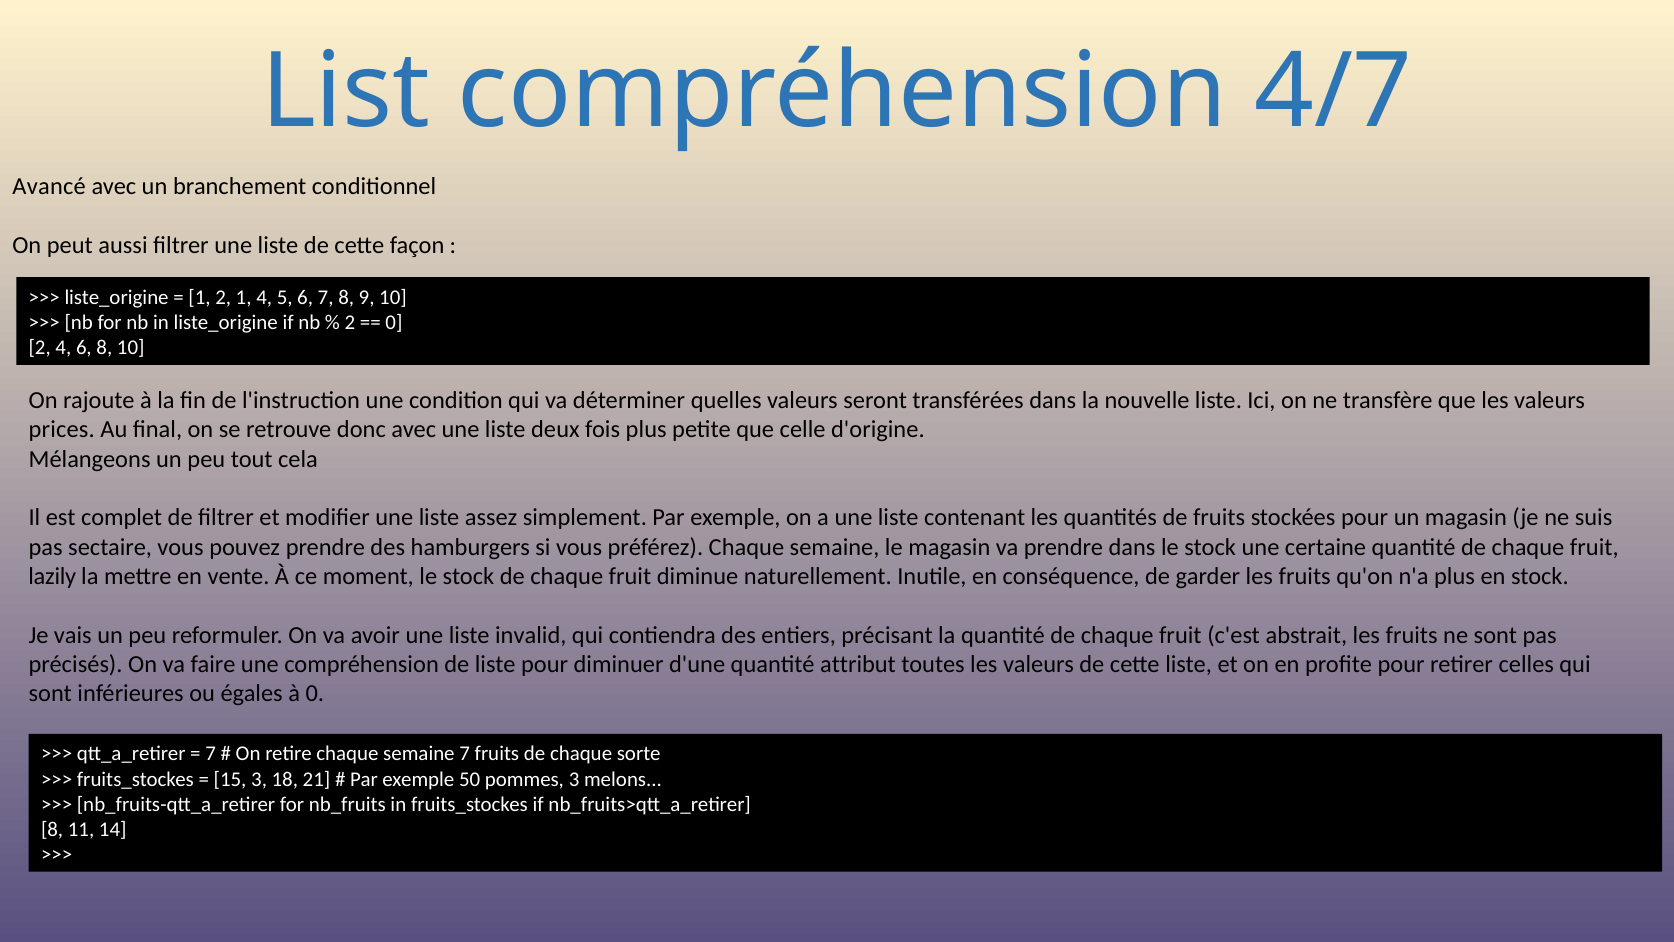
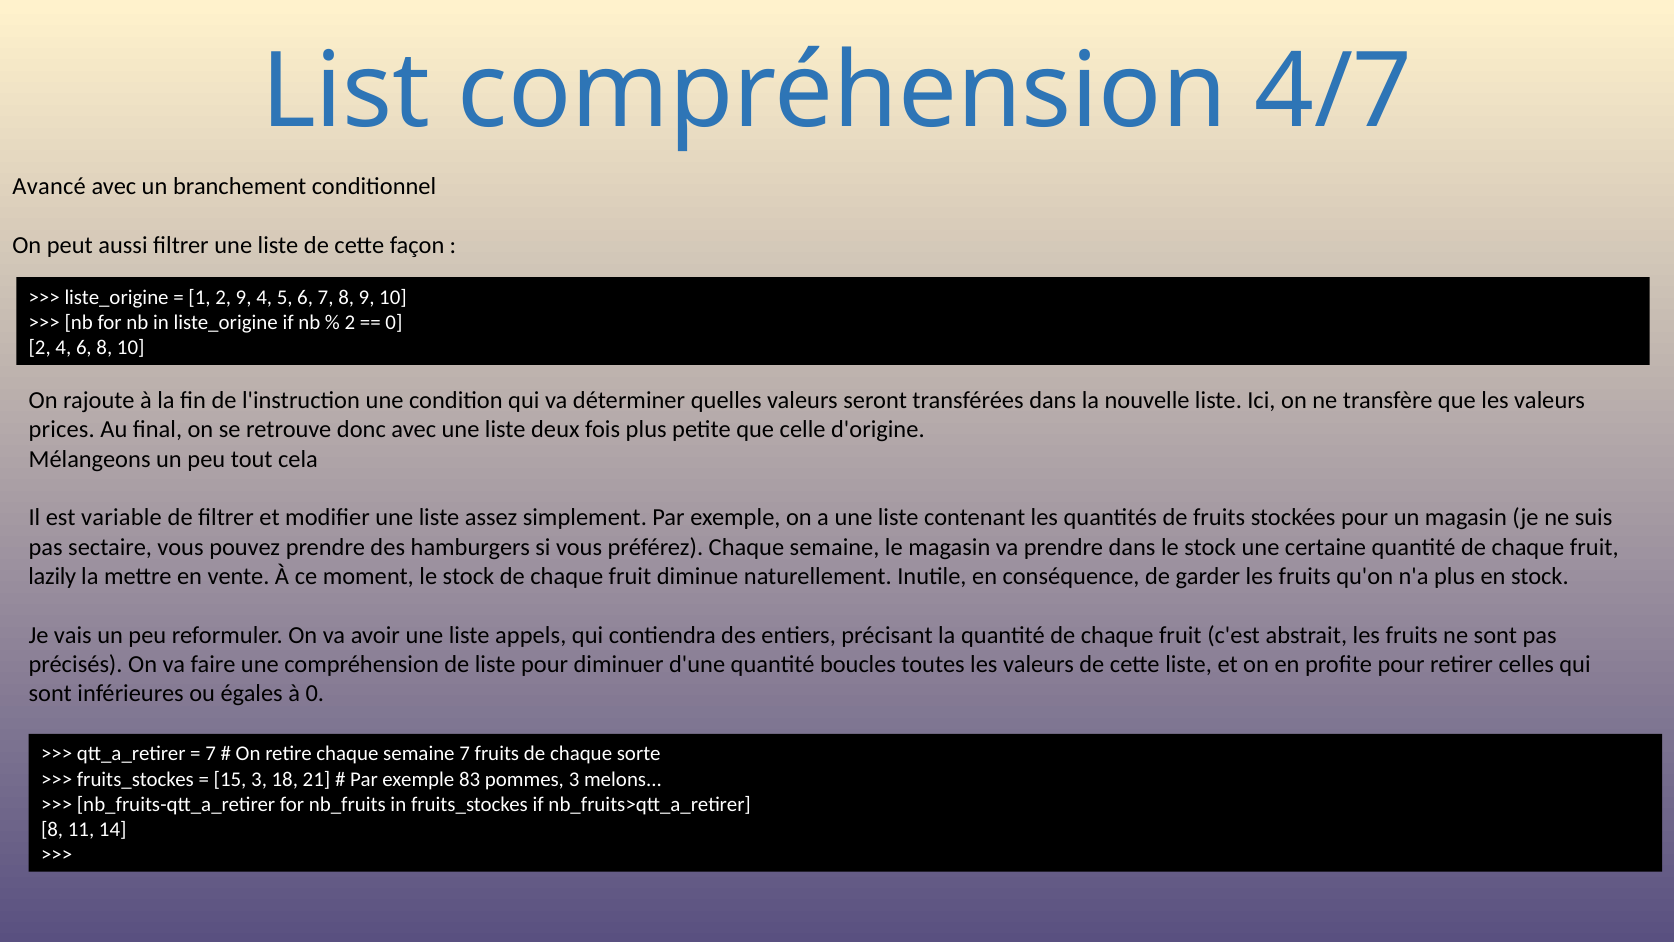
2 1: 1 -> 9
complet: complet -> variable
invalid: invalid -> appels
attribut: attribut -> boucles
50: 50 -> 83
